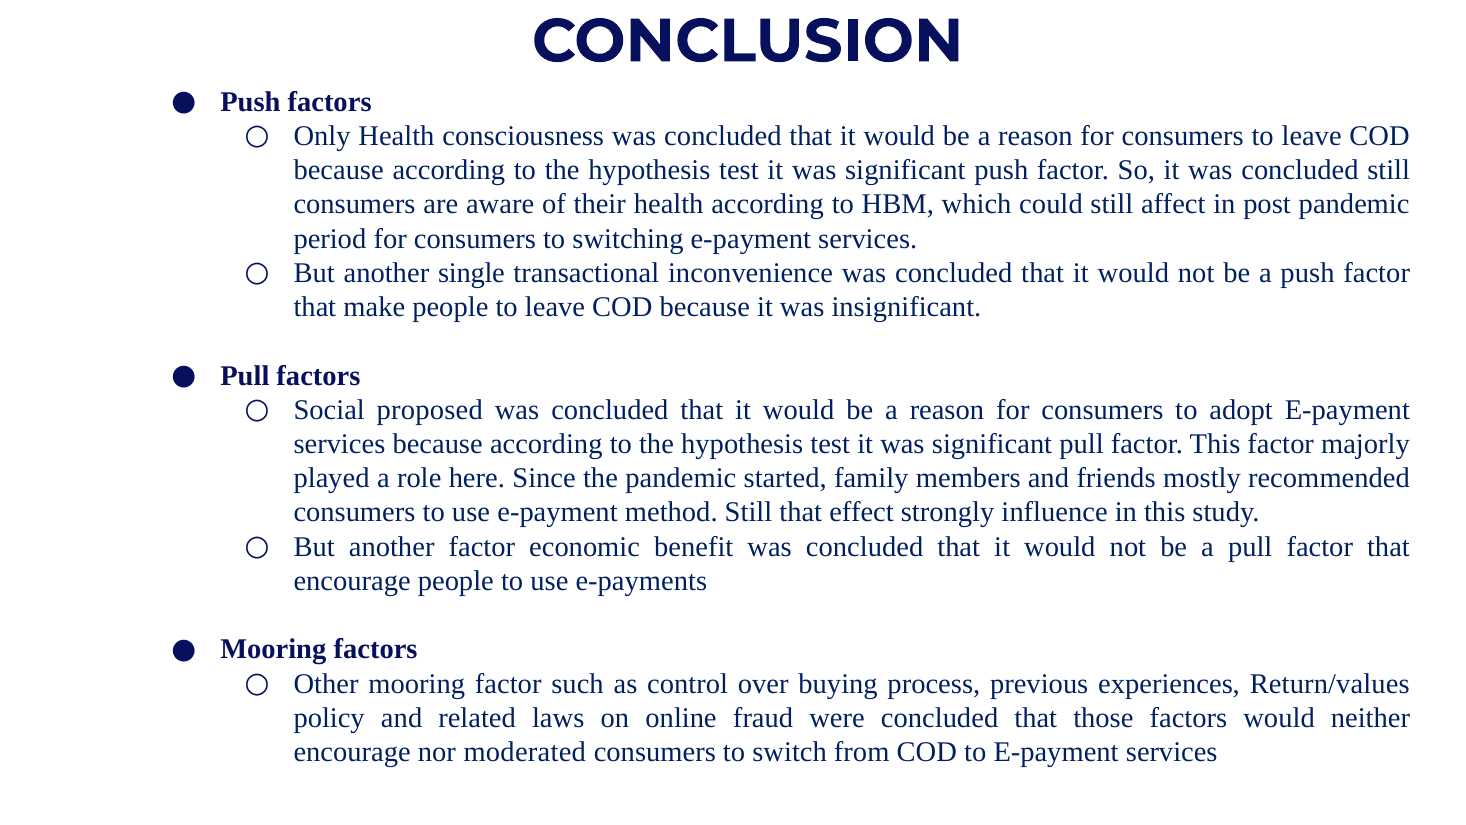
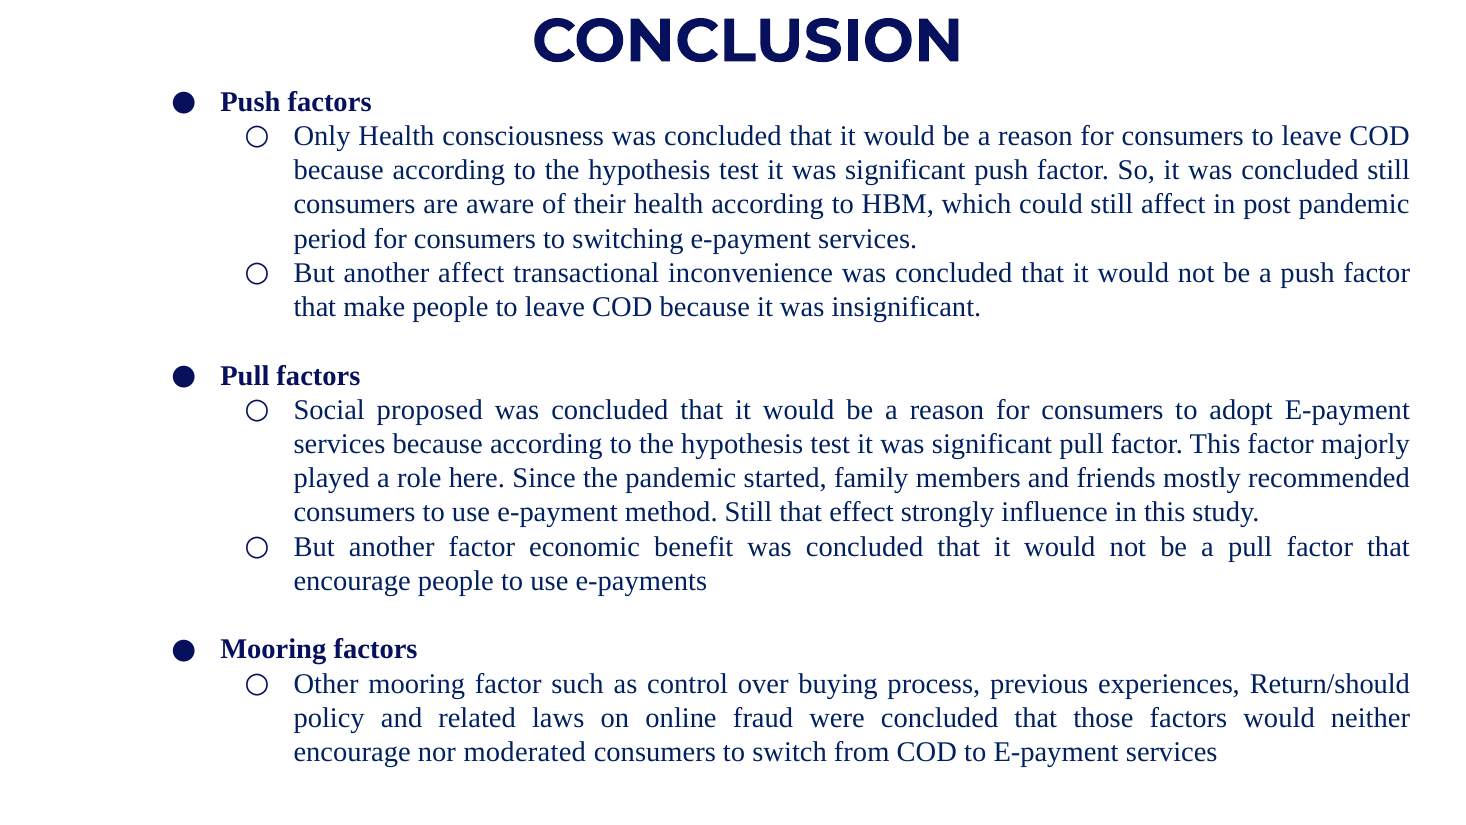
another single: single -> affect
Return/values: Return/values -> Return/should
